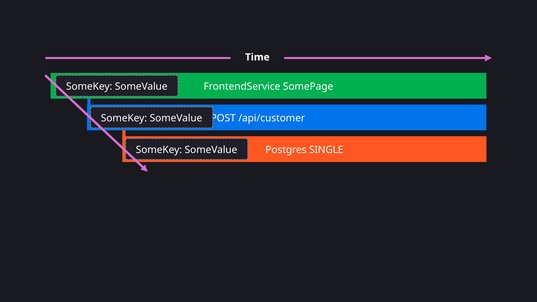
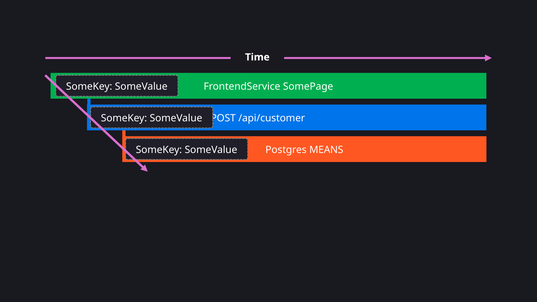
SINGLE: SINGLE -> MEANS
